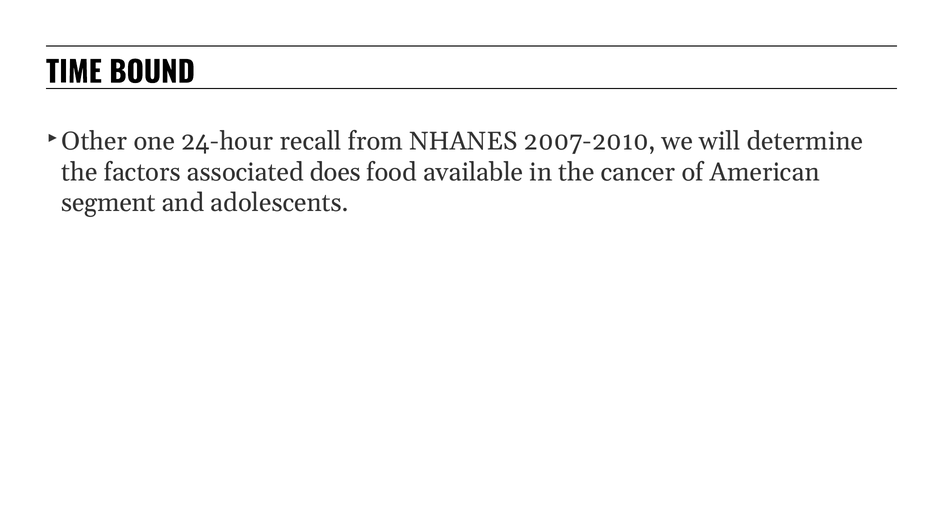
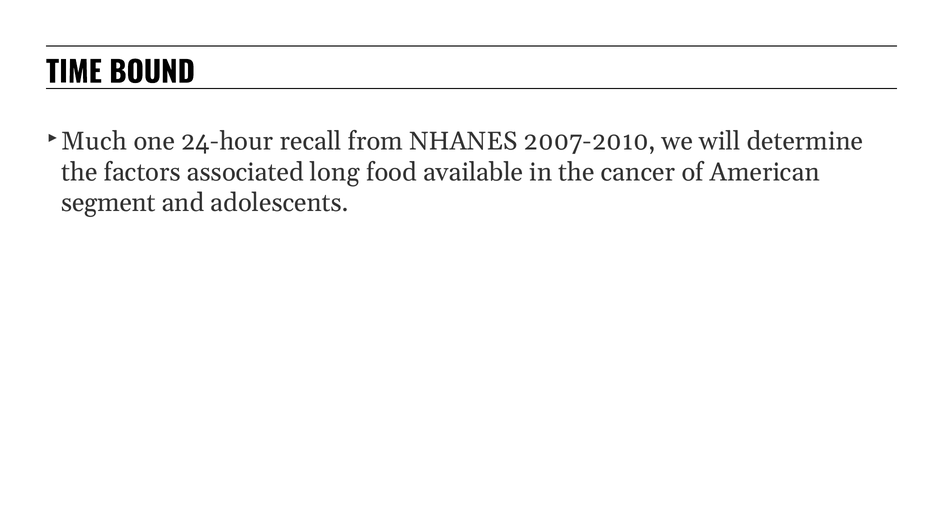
Other: Other -> Much
does: does -> long
